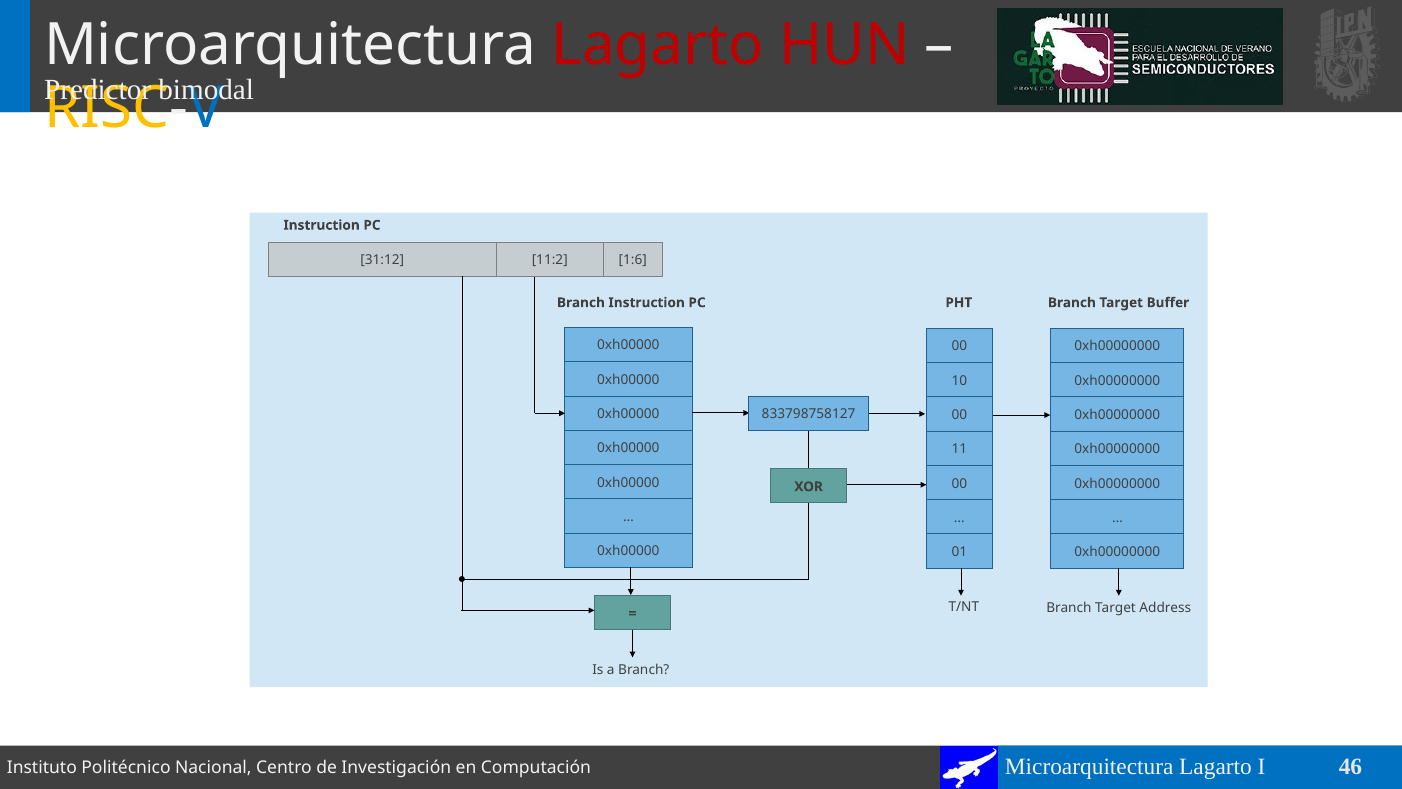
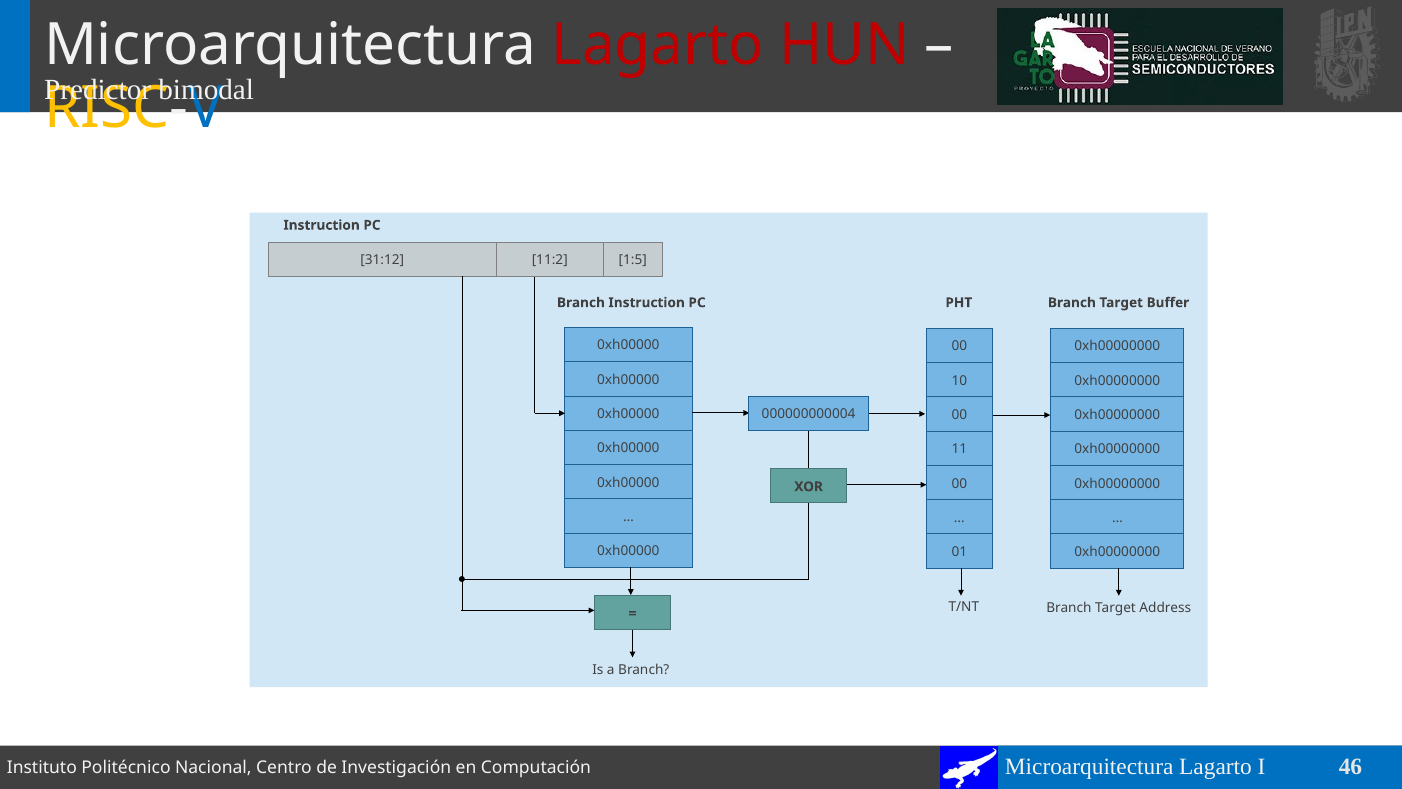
1:6: 1:6 -> 1:5
833798758127: 833798758127 -> 000000000004
